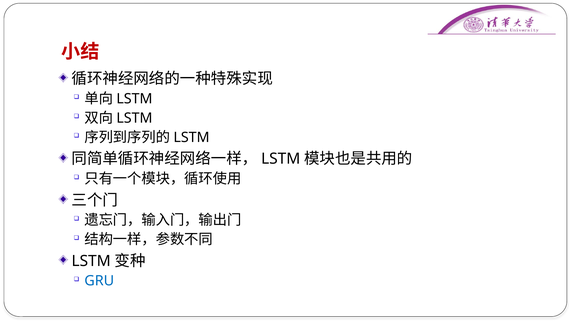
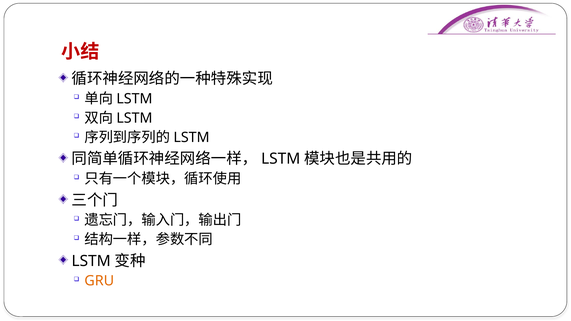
GRU colour: blue -> orange
